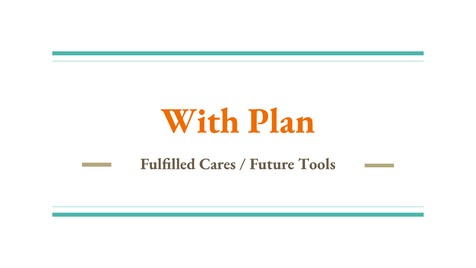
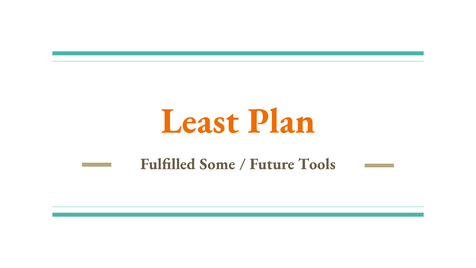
With: With -> Least
Cares: Cares -> Some
